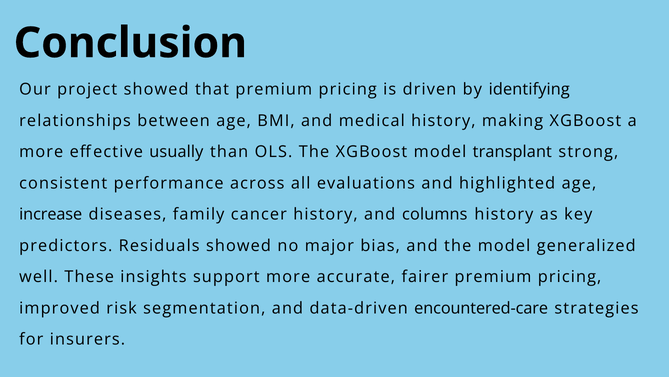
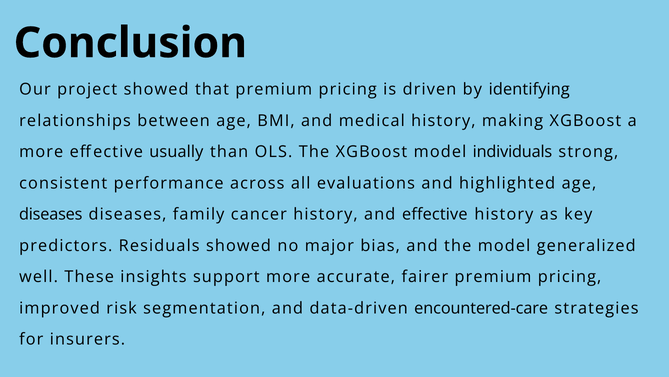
transplant: transplant -> individuals
increase at (51, 214): increase -> diseases
and columns: columns -> effective
